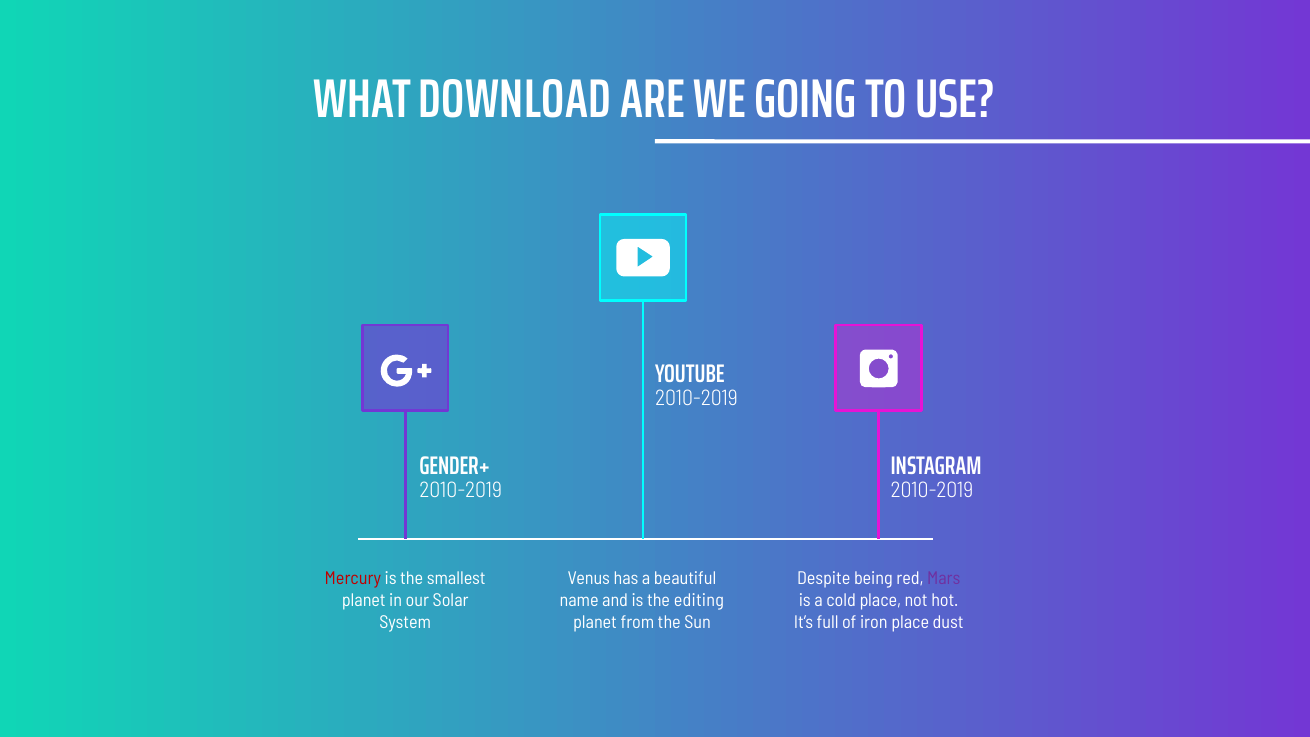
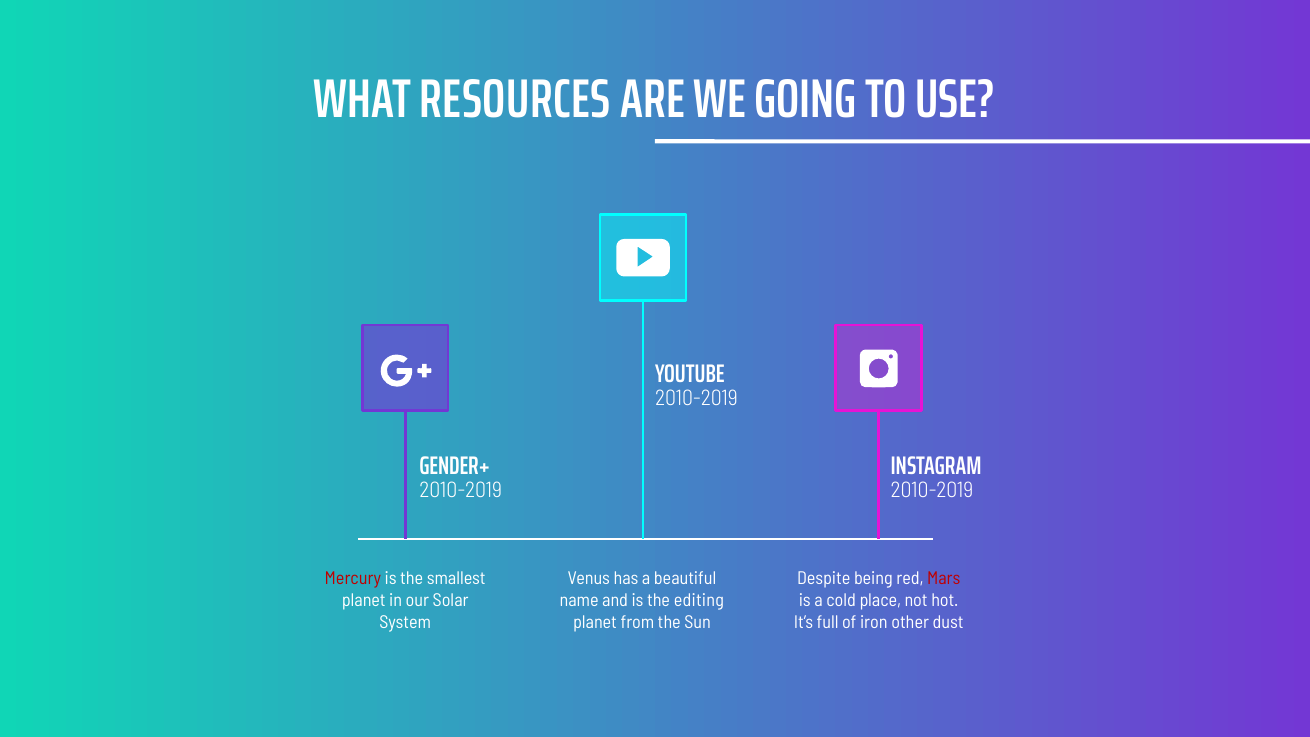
DOWNLOAD: DOWNLOAD -> RESOURCES
Mars colour: purple -> red
iron place: place -> other
